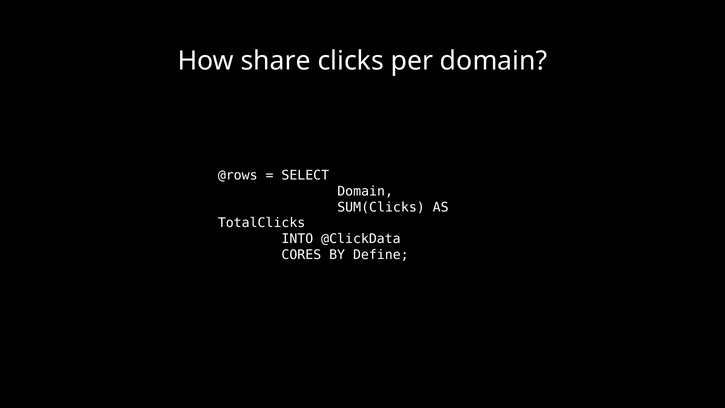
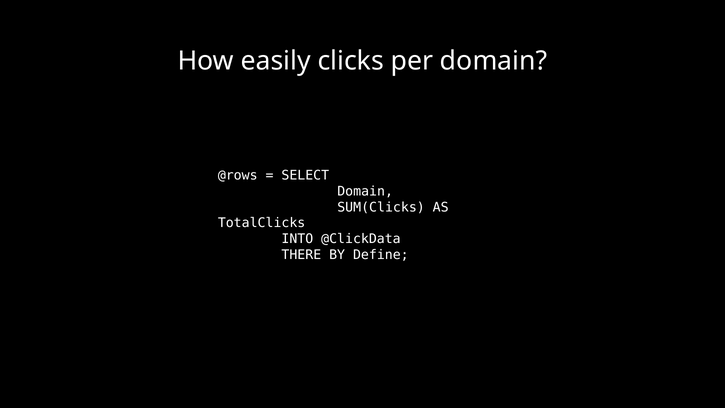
share: share -> easily
CORES: CORES -> THERE
